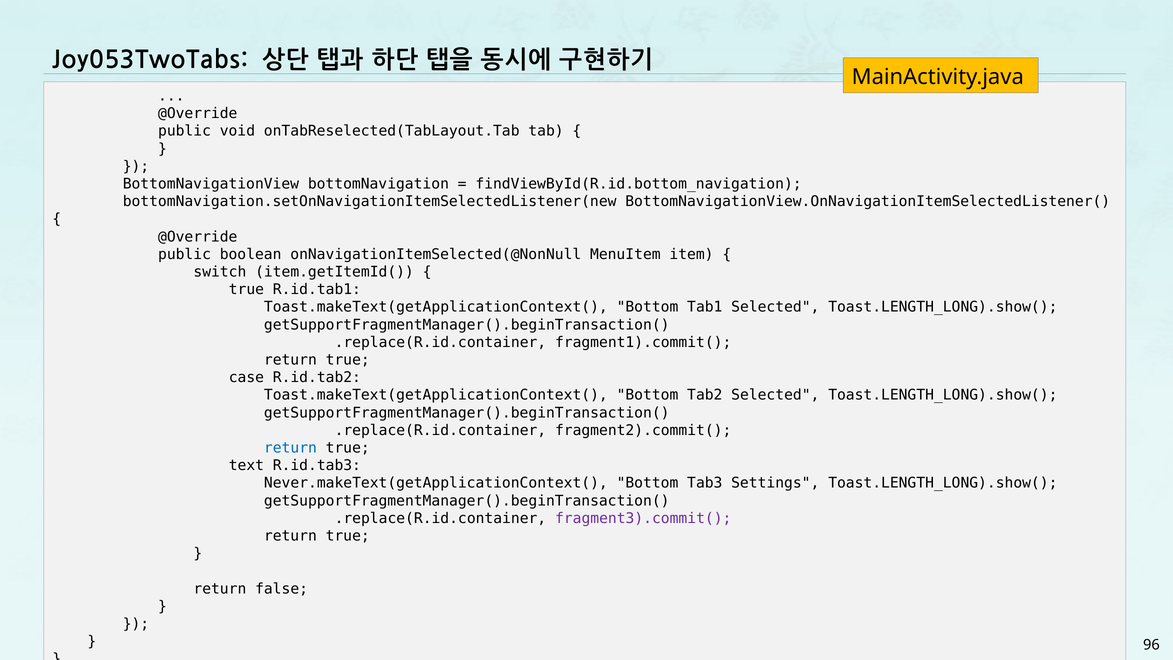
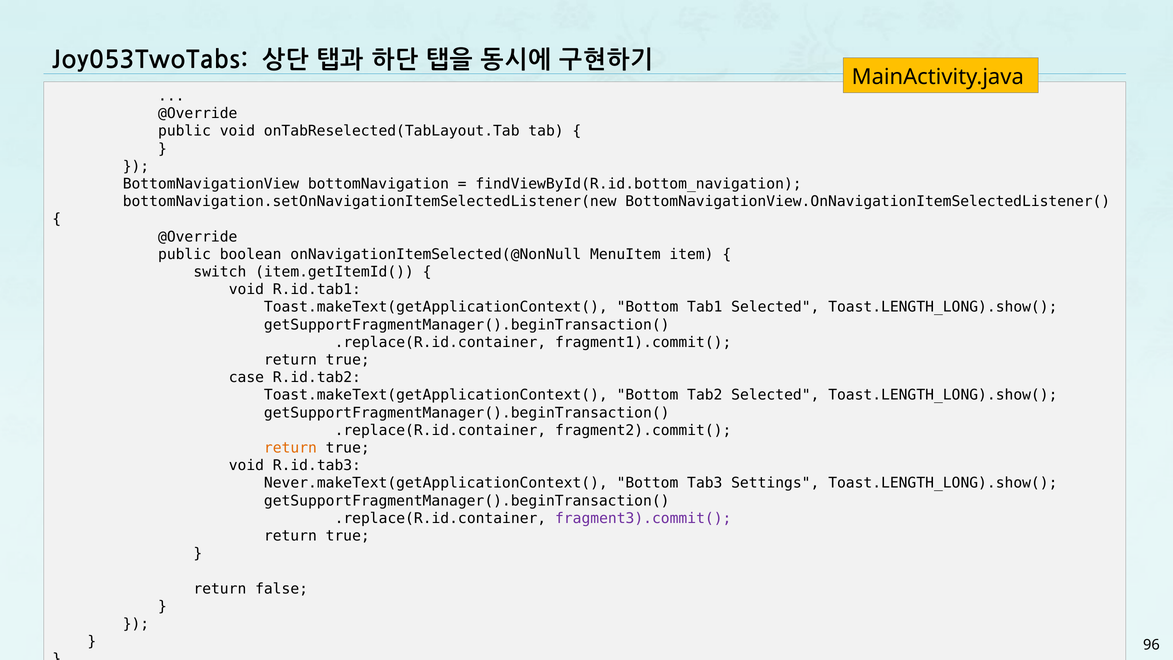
true at (246, 289): true -> void
return at (290, 448) colour: blue -> orange
text at (246, 465): text -> void
